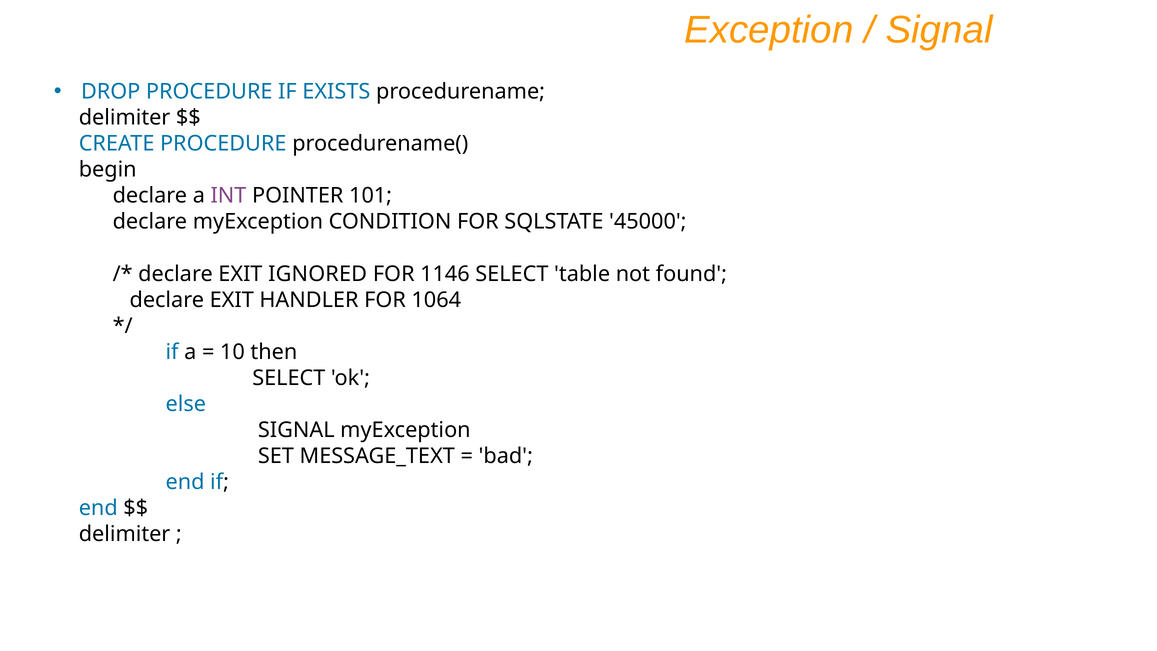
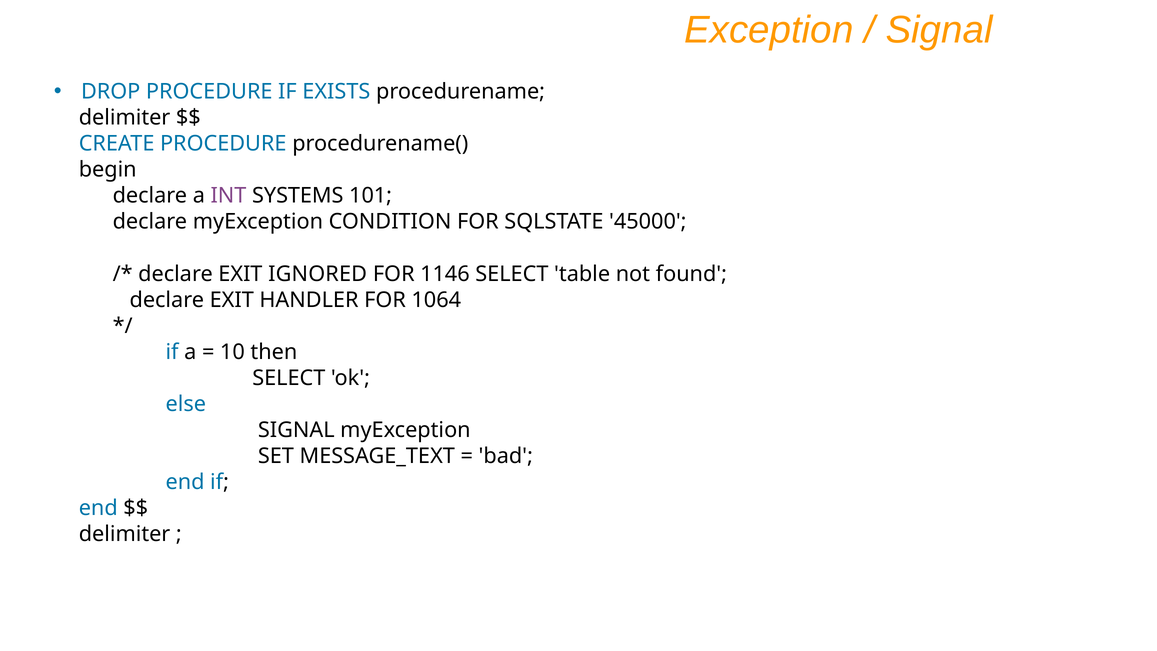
POINTER: POINTER -> SYSTEMS
